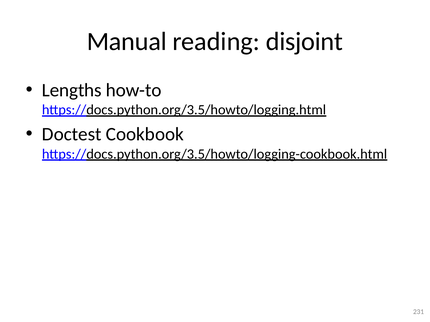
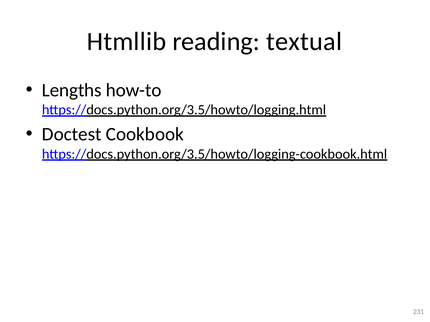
Manual: Manual -> Htmllib
disjoint: disjoint -> textual
